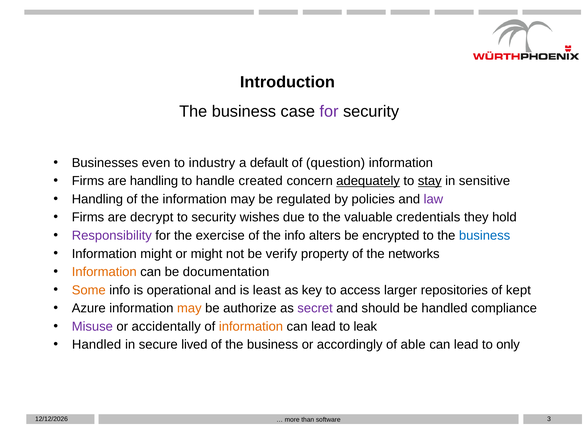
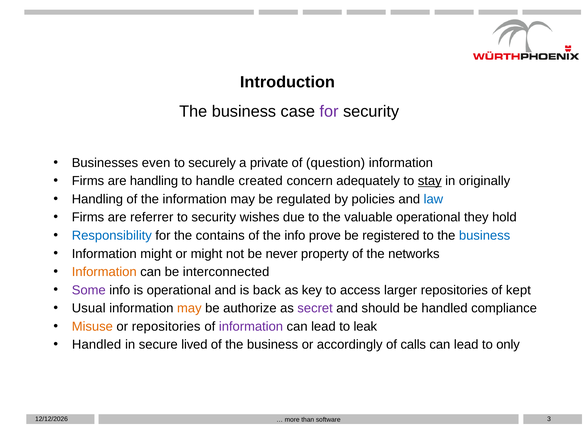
industry: industry -> securely
default: default -> private
adequately underline: present -> none
sensitive: sensitive -> originally
law colour: purple -> blue
decrypt: decrypt -> referrer
valuable credentials: credentials -> operational
Responsibility colour: purple -> blue
exercise: exercise -> contains
alters: alters -> prove
encrypted: encrypted -> registered
verify: verify -> never
documentation: documentation -> interconnected
Some colour: orange -> purple
least: least -> back
Azure: Azure -> Usual
Misuse colour: purple -> orange
or accidentally: accidentally -> repositories
information at (251, 327) colour: orange -> purple
able: able -> calls
